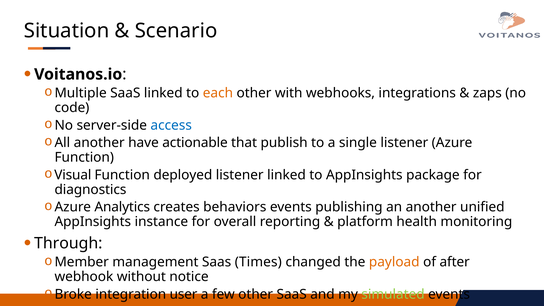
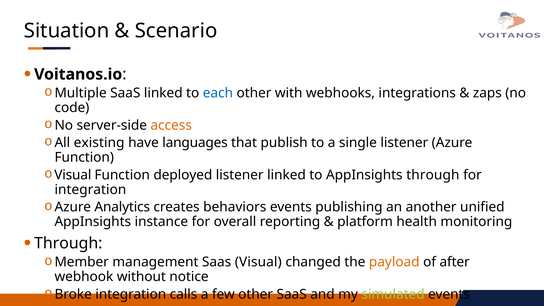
each colour: orange -> blue
access colour: blue -> orange
All another: another -> existing
actionable: actionable -> languages
AppInsights package: package -> through
diagnostics at (90, 190): diagnostics -> integration
Saas Times: Times -> Visual
user: user -> calls
